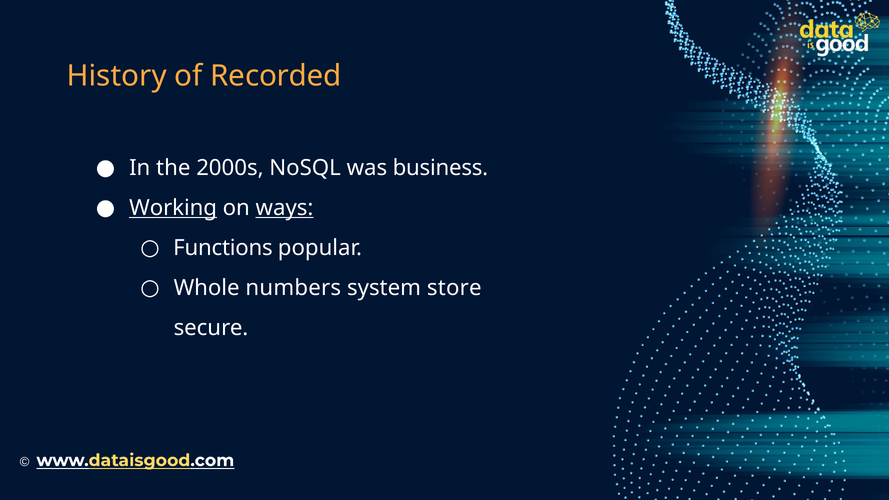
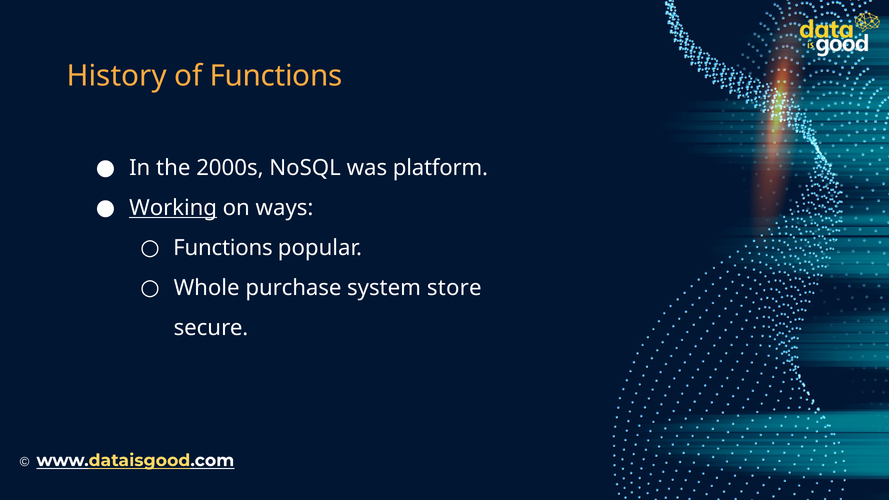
of Recorded: Recorded -> Functions
business: business -> platform
ways underline: present -> none
numbers: numbers -> purchase
